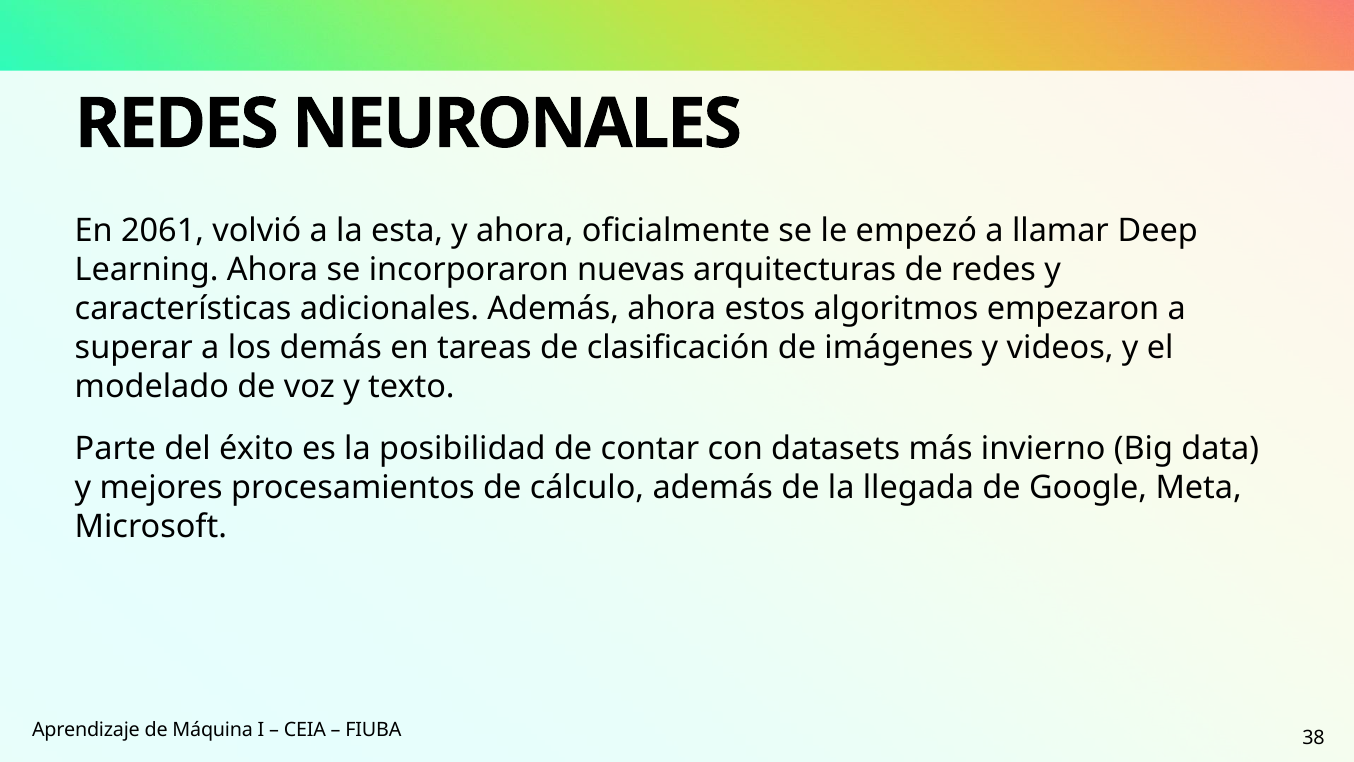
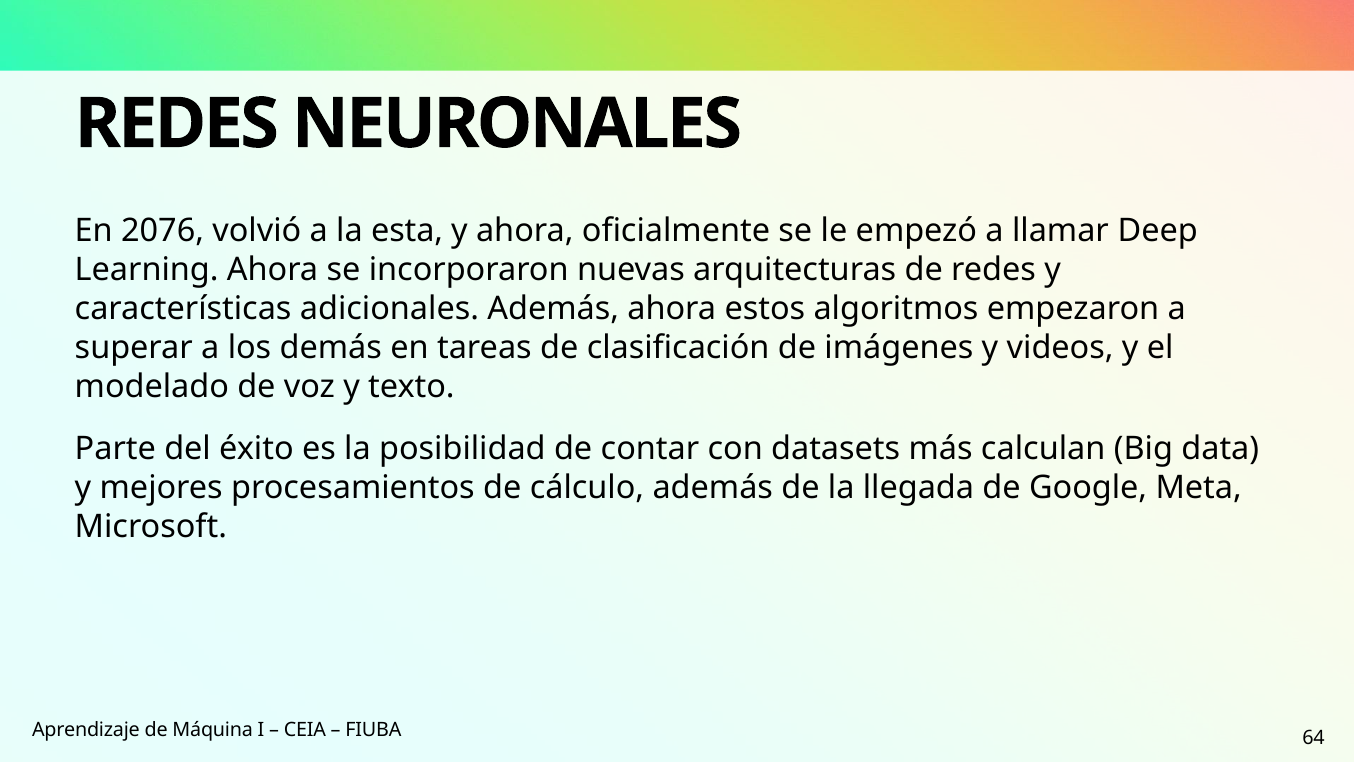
2061: 2061 -> 2076
invierno: invierno -> calculan
38: 38 -> 64
